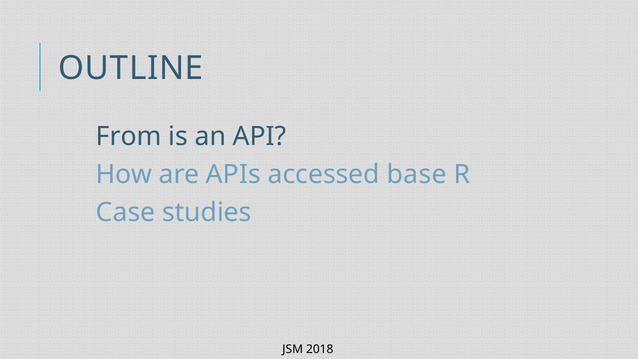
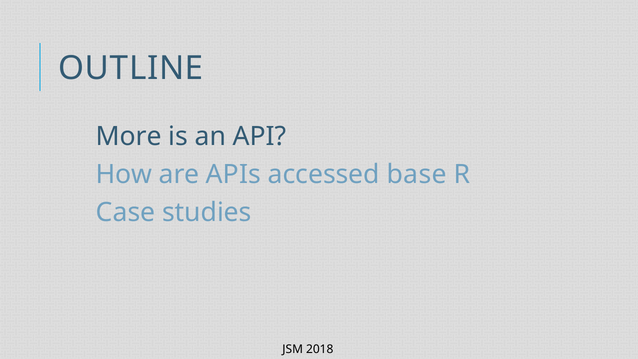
From: From -> More
